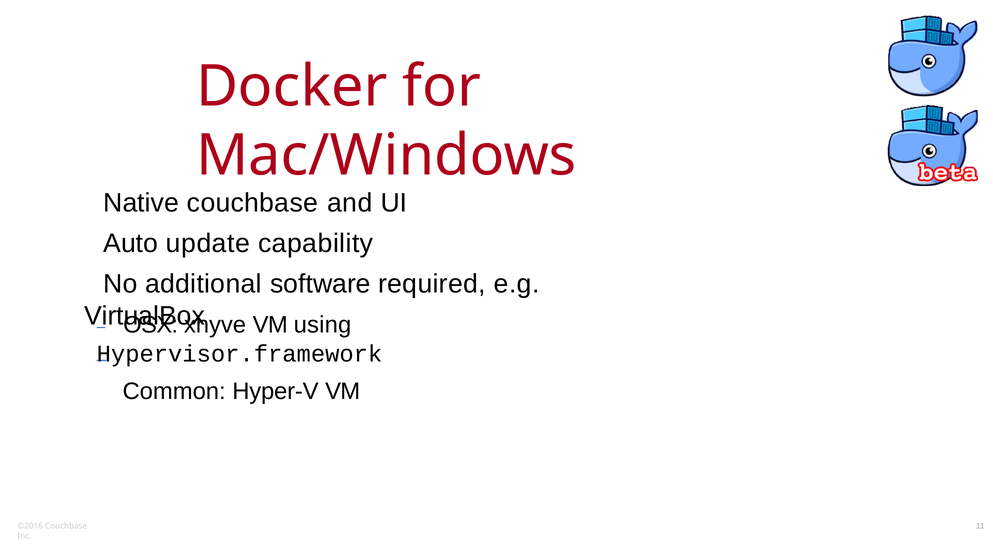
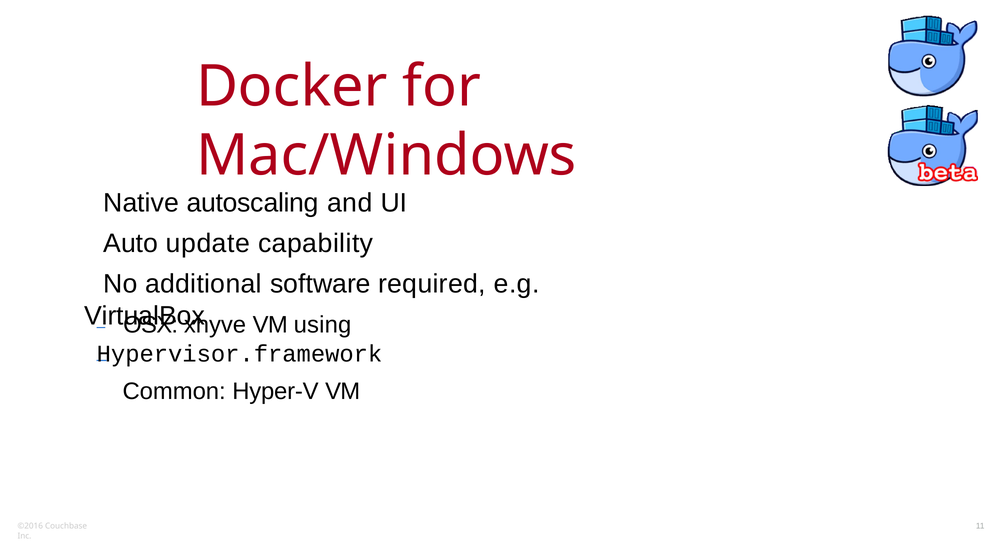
couchbase at (252, 203): couchbase -> autoscaling
